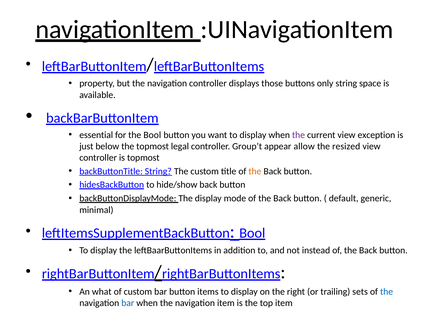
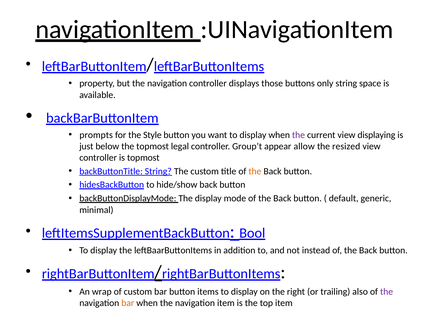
essential: essential -> prompts
the Bool: Bool -> Style
exception: exception -> displaying
what: what -> wrap
sets: sets -> also
the at (387, 291) colour: blue -> purple
bar at (128, 303) colour: blue -> orange
